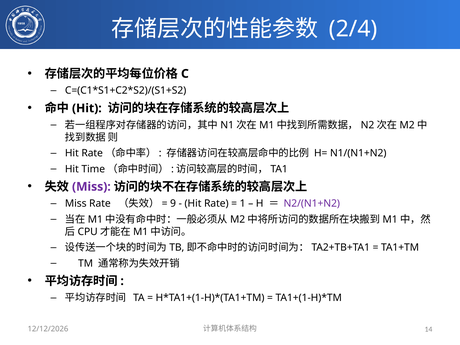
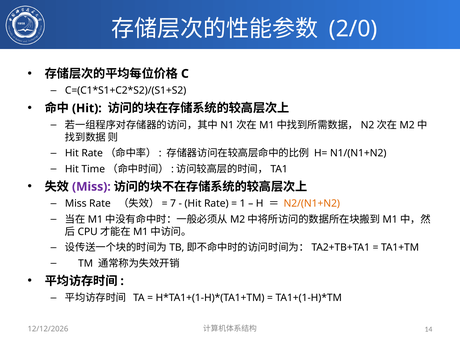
2/4: 2/4 -> 2/0
9: 9 -> 7
N2/(N1+N2 colour: purple -> orange
